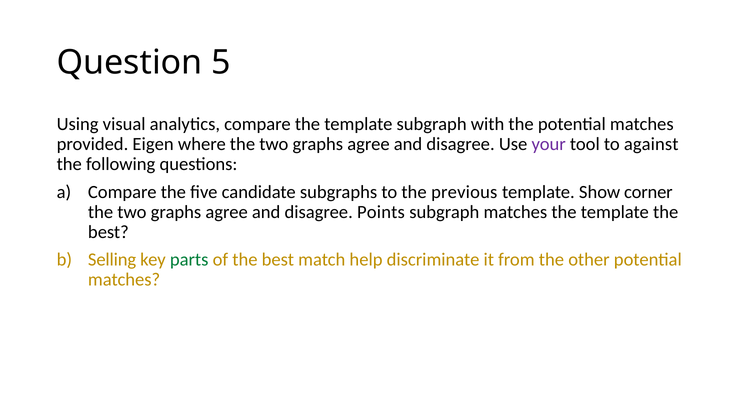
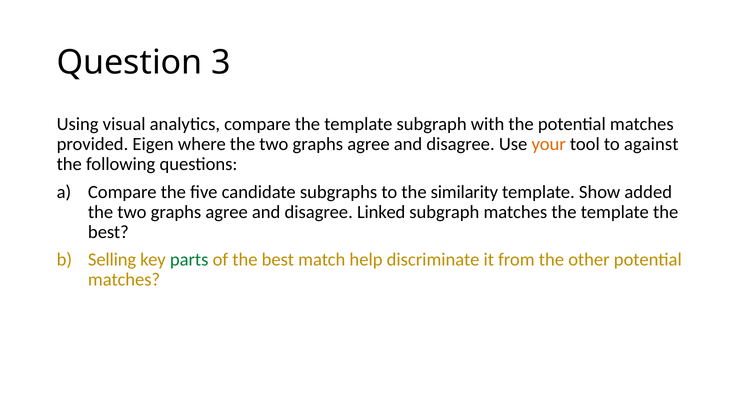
5: 5 -> 3
your colour: purple -> orange
previous: previous -> similarity
corner: corner -> added
Points: Points -> Linked
